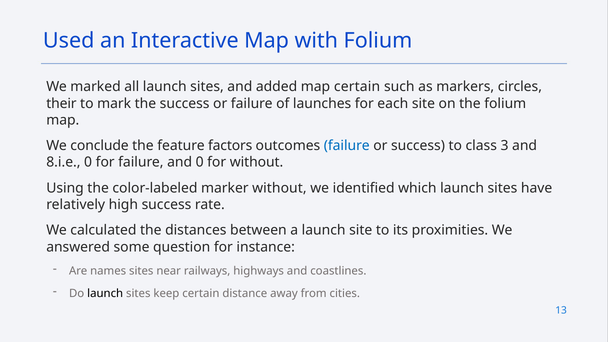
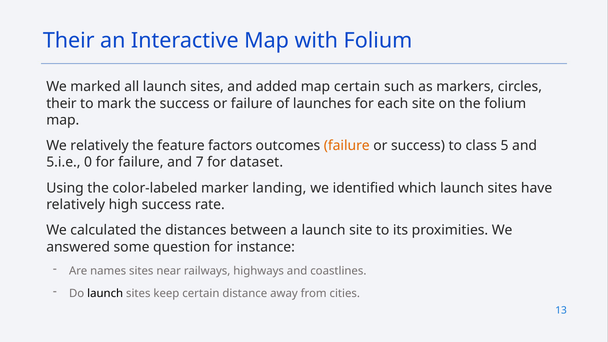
Used at (69, 41): Used -> Their
We conclude: conclude -> relatively
failure at (347, 146) colour: blue -> orange
3: 3 -> 5
8.i.e: 8.i.e -> 5.i.e
and 0: 0 -> 7
for without: without -> dataset
marker without: without -> landing
